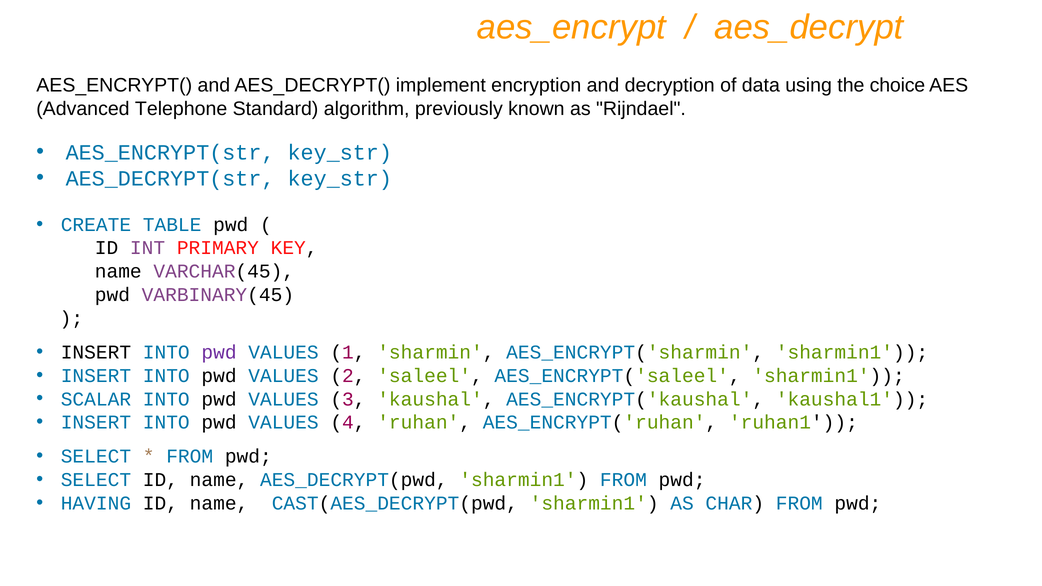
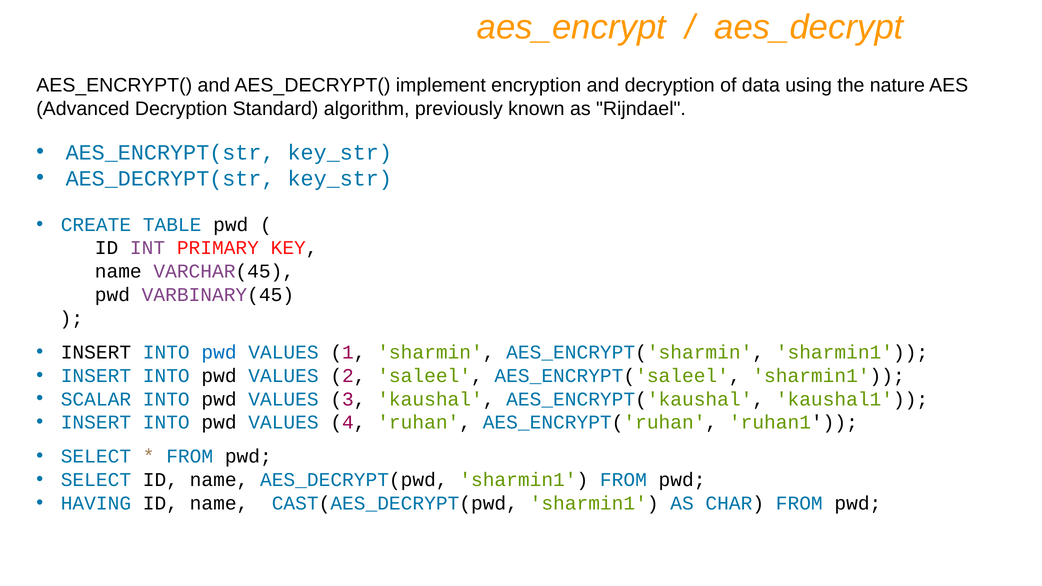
choice: choice -> nature
Advanced Telephone: Telephone -> Decryption
pwd at (219, 352) colour: purple -> blue
